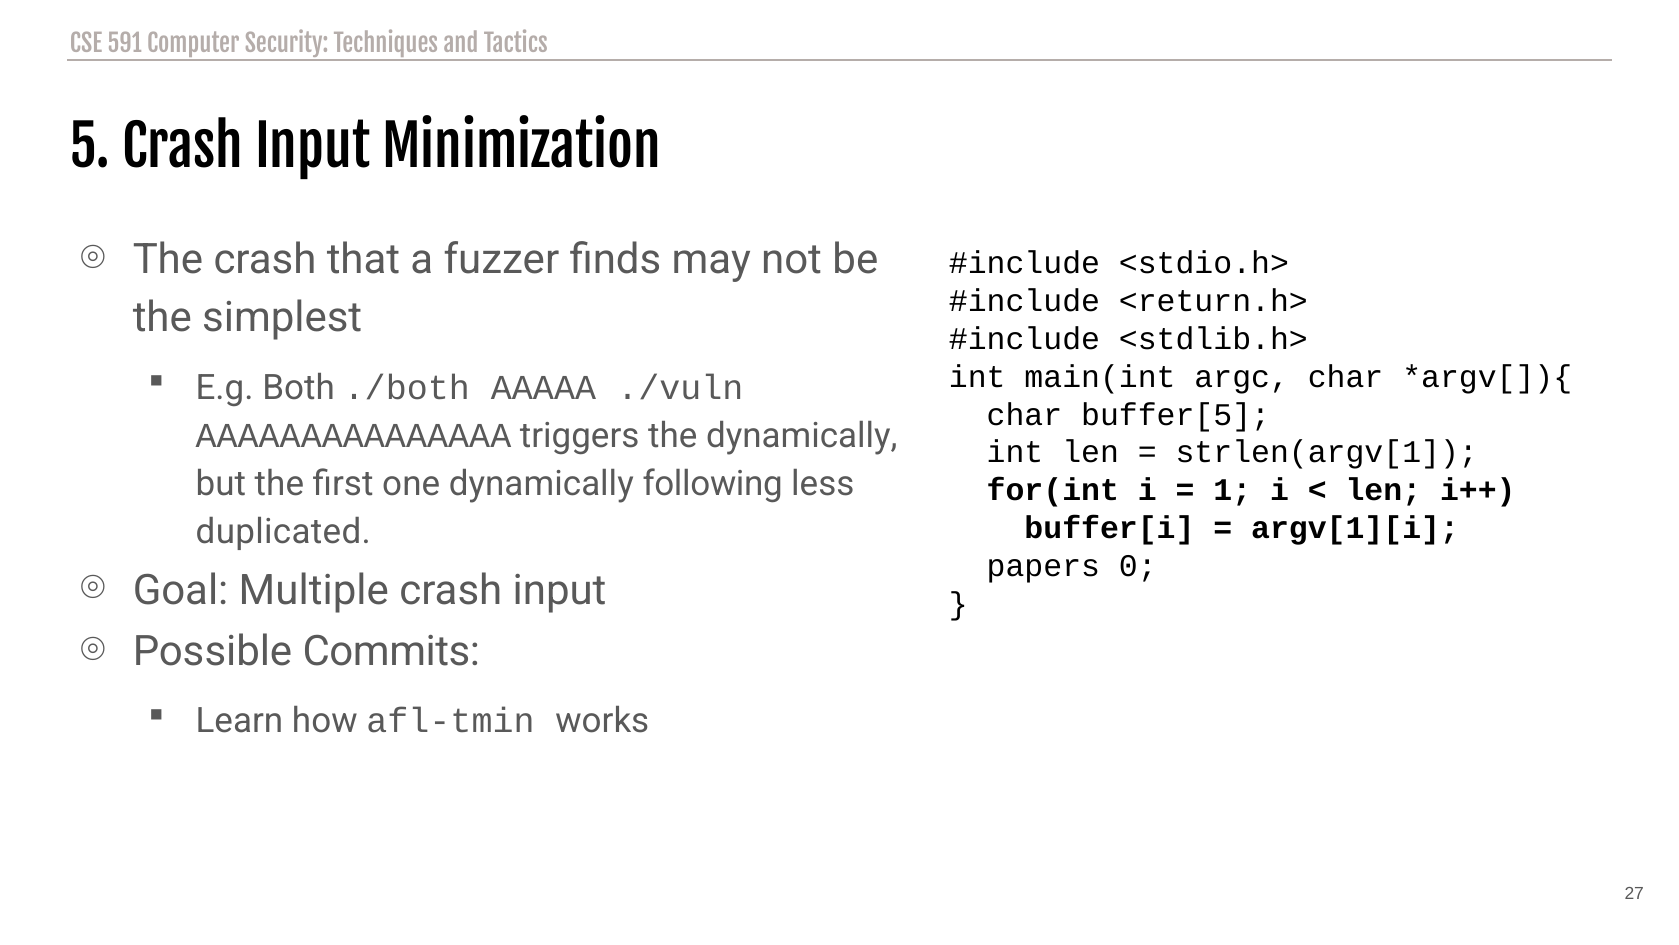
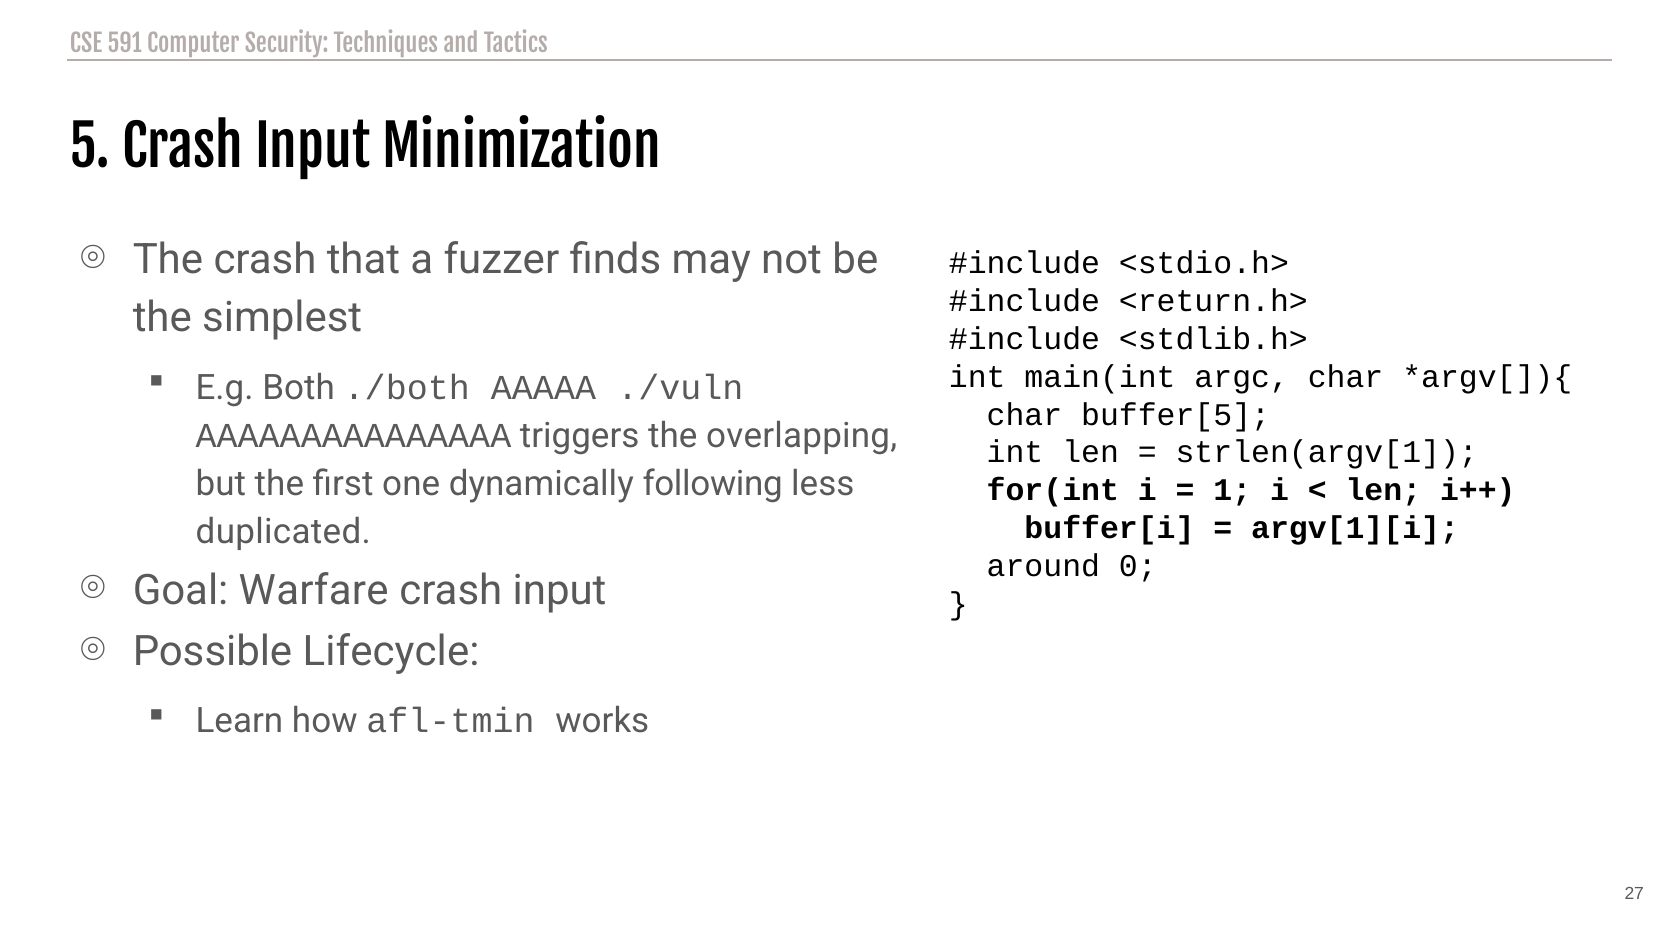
the dynamically: dynamically -> overlapping
papers: papers -> around
Multiple: Multiple -> Warfare
Commits: Commits -> Lifecycle
